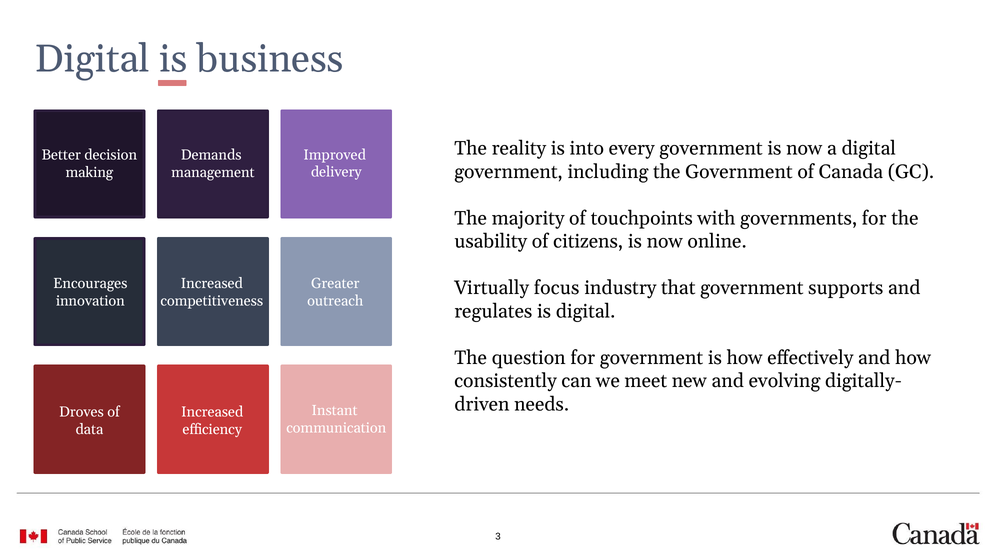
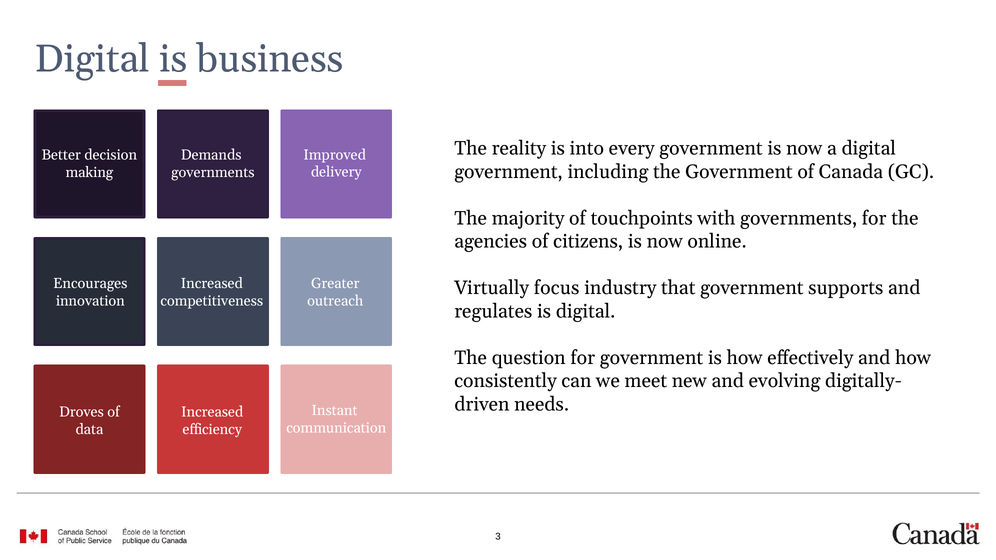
management at (213, 173): management -> governments
usability: usability -> agencies
